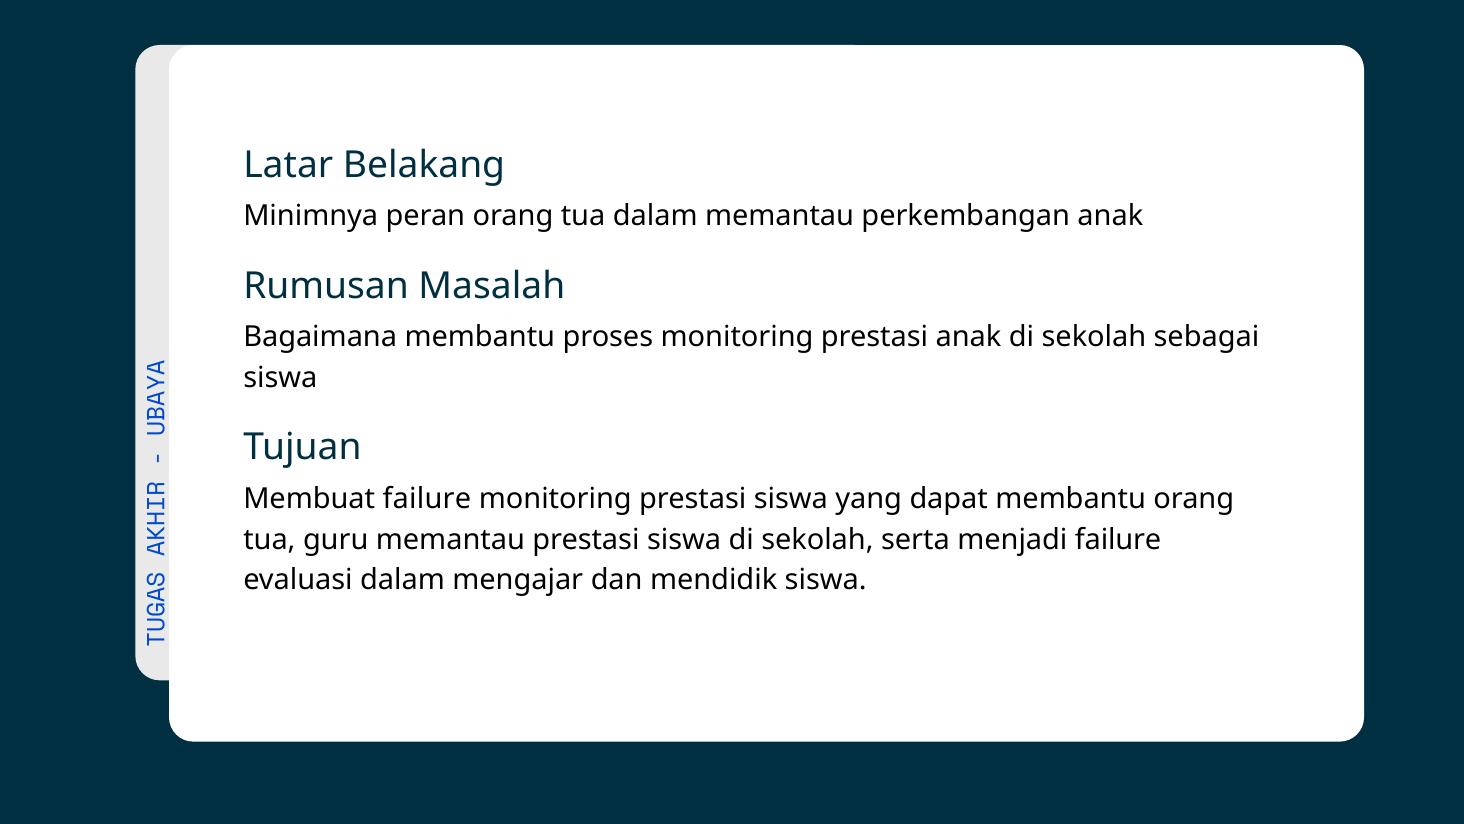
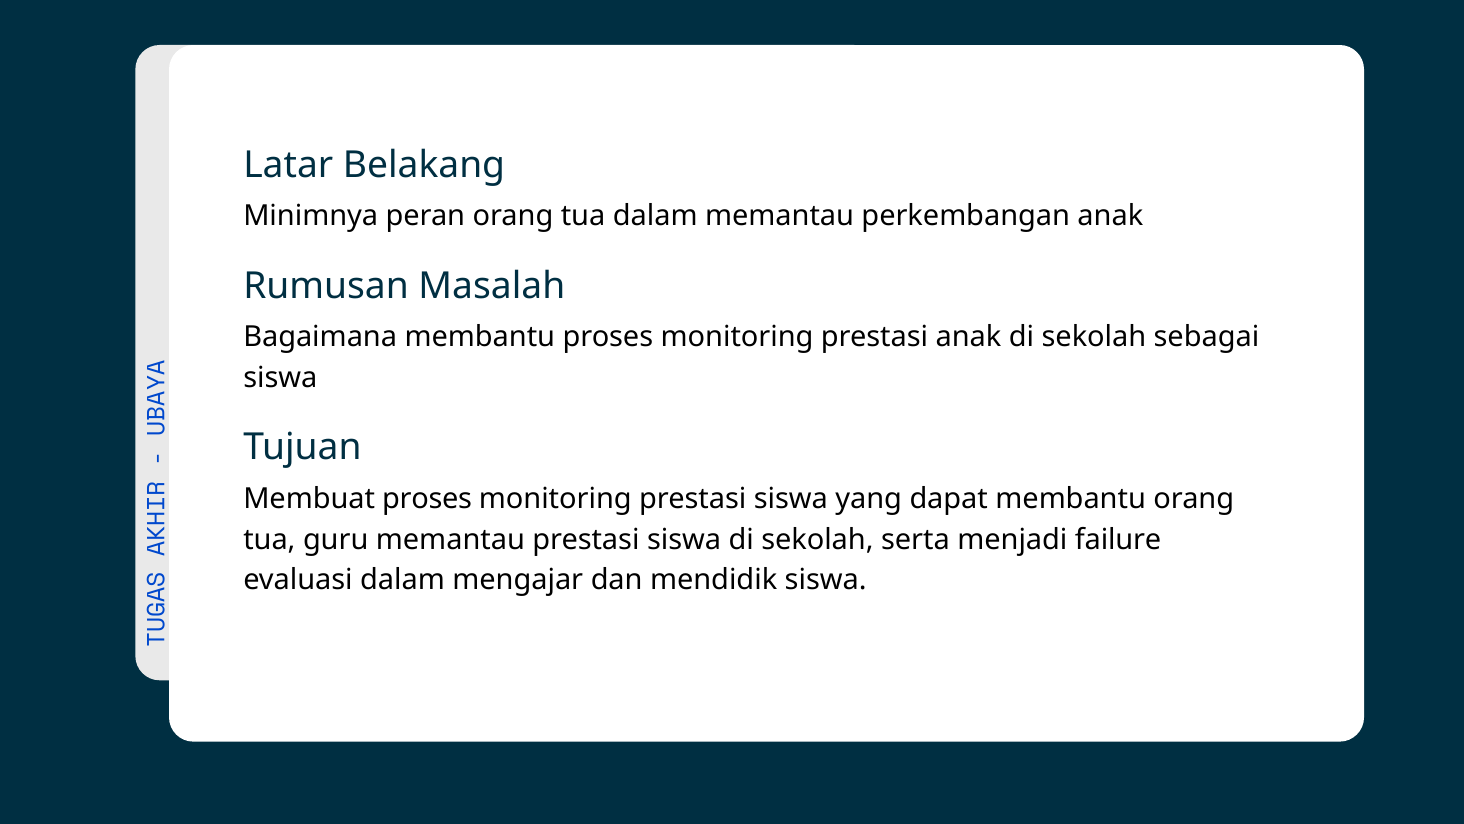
Membuat failure: failure -> proses
